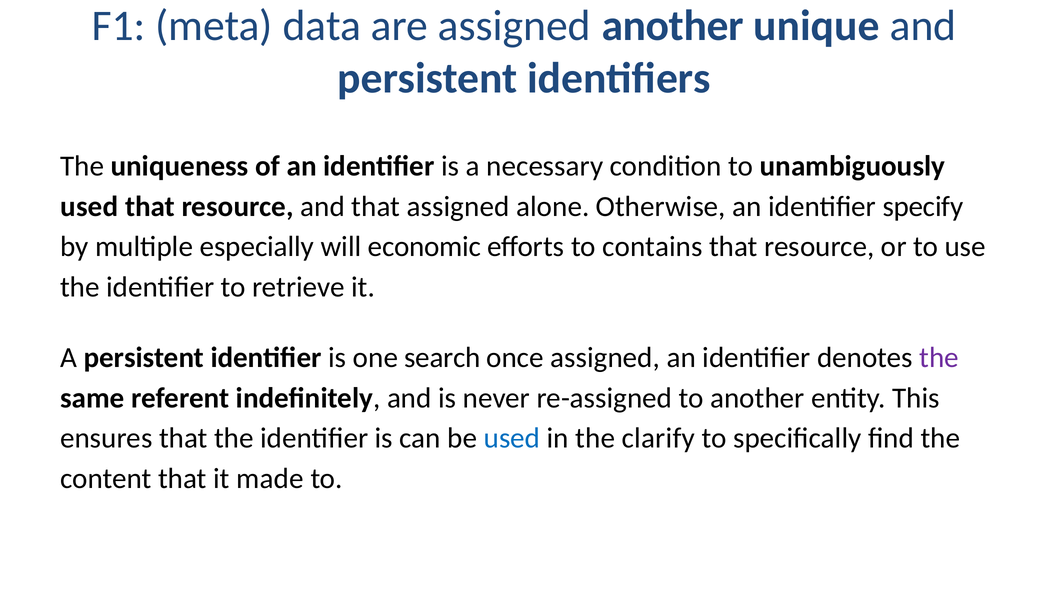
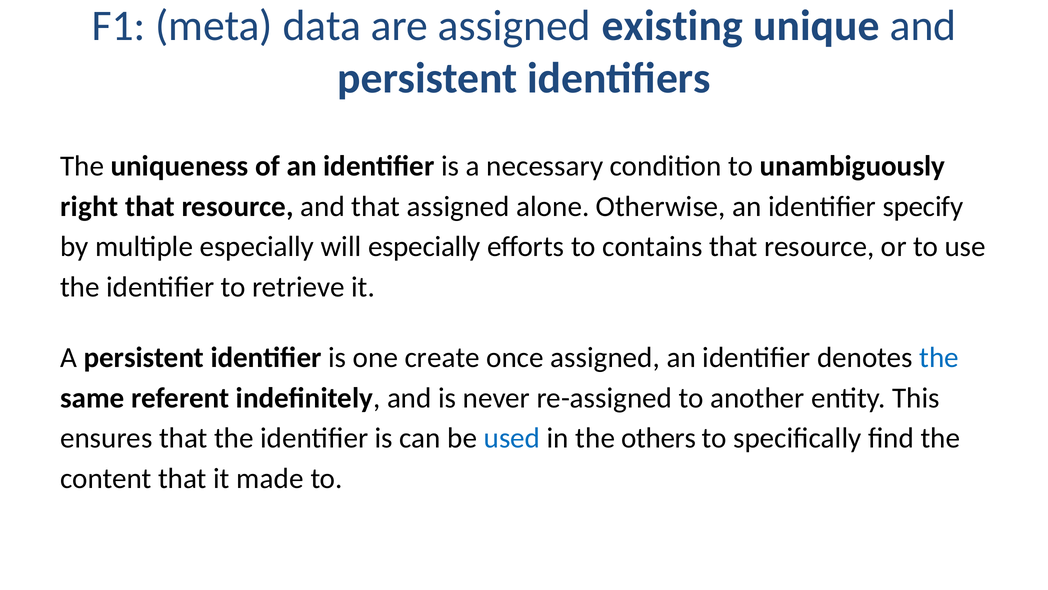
assigned another: another -> existing
used at (89, 206): used -> right
will economic: economic -> especially
search: search -> create
the at (939, 358) colour: purple -> blue
clarify: clarify -> others
